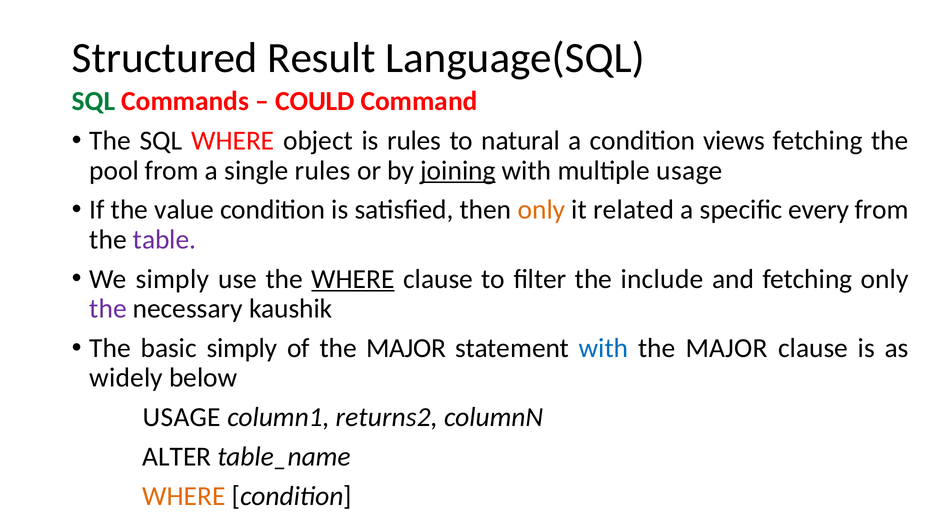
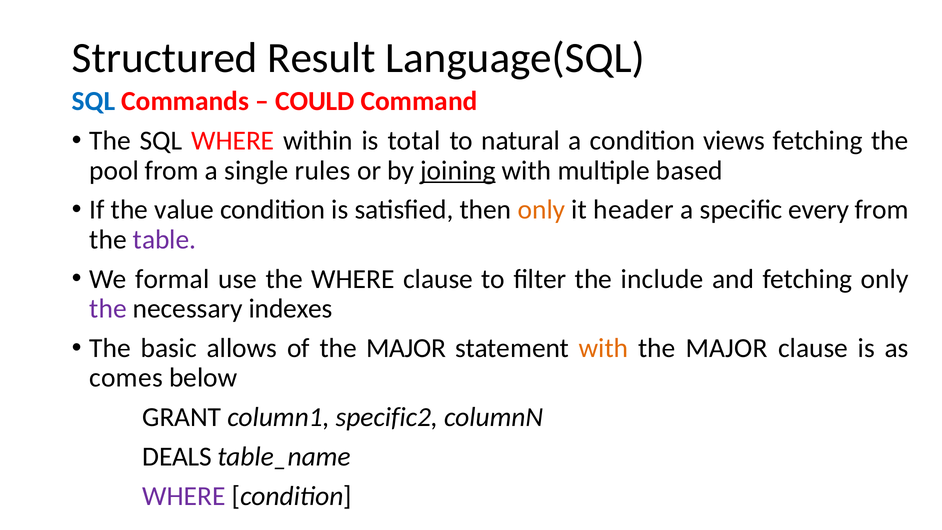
SQL at (93, 101) colour: green -> blue
object: object -> within
is rules: rules -> total
multiple usage: usage -> based
related: related -> header
We simply: simply -> formal
WHERE at (353, 279) underline: present -> none
kaushik: kaushik -> indexes
basic simply: simply -> allows
with at (604, 348) colour: blue -> orange
widely: widely -> comes
USAGE at (182, 417): USAGE -> GRANT
returns2: returns2 -> specific2
ALTER: ALTER -> DEALS
WHERE at (184, 496) colour: orange -> purple
